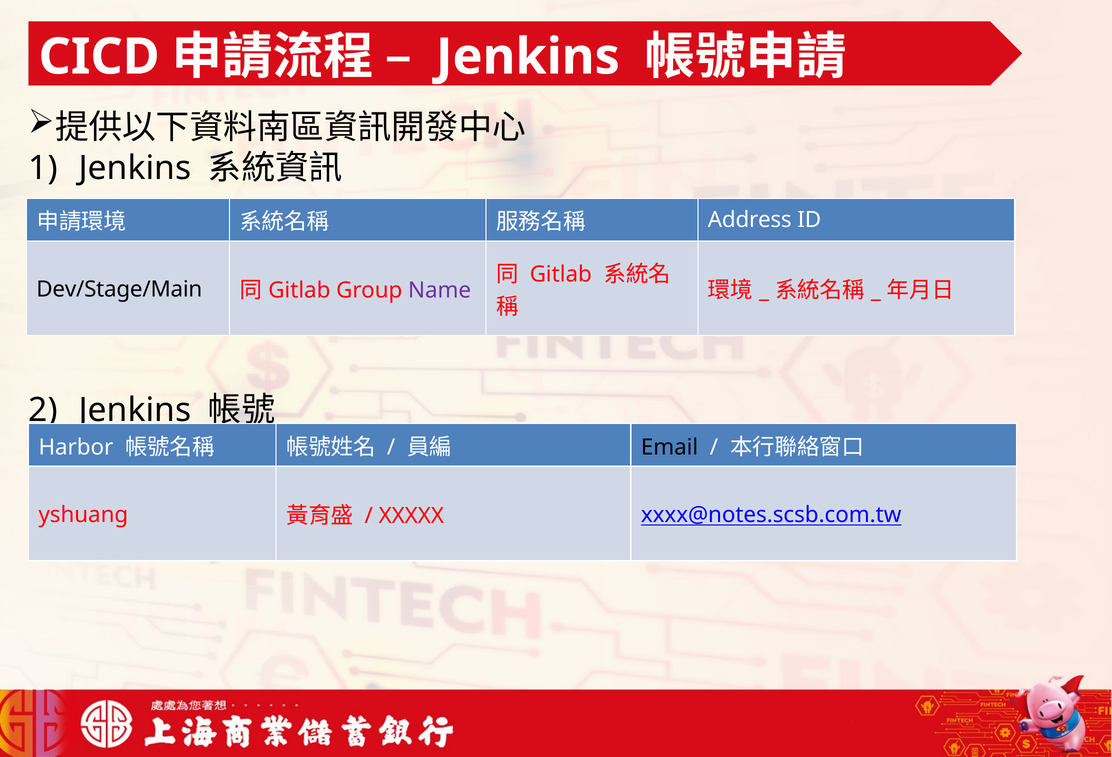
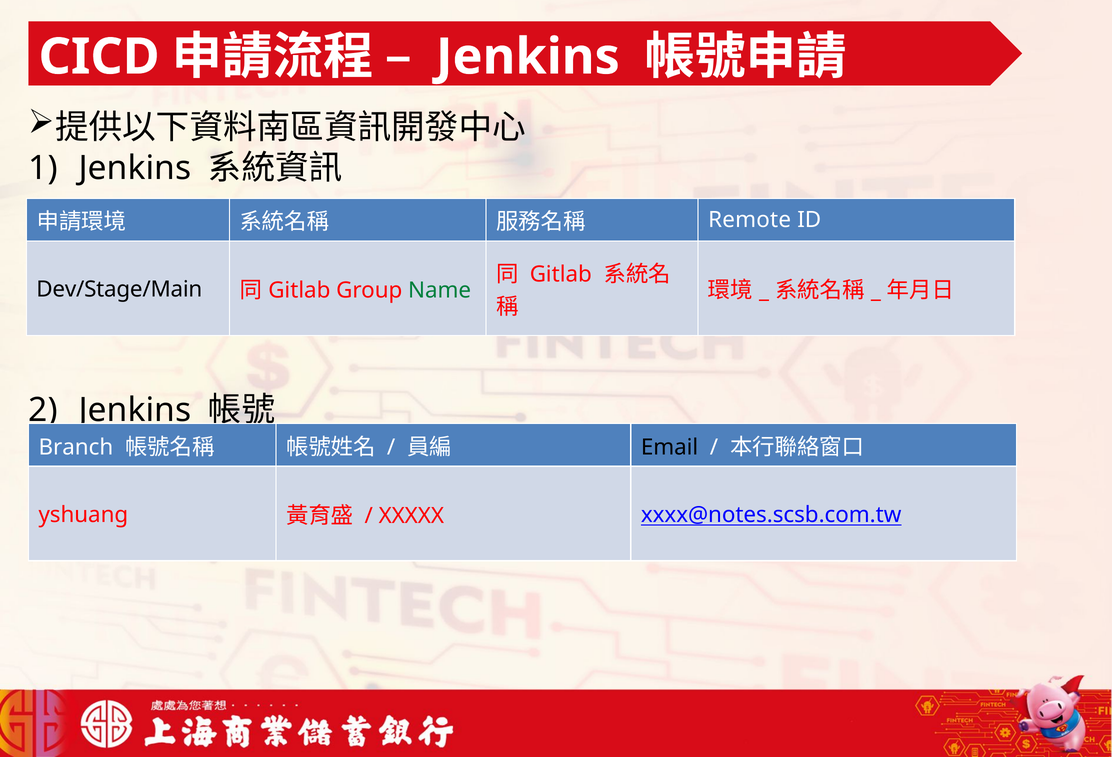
Address: Address -> Remote
Name colour: purple -> green
Harbor: Harbor -> Branch
